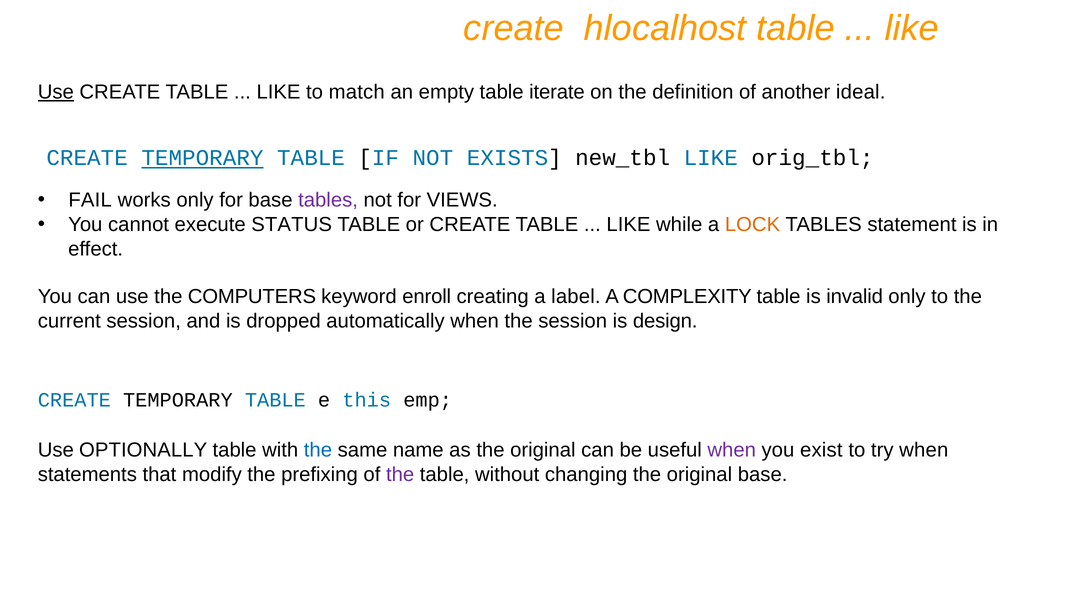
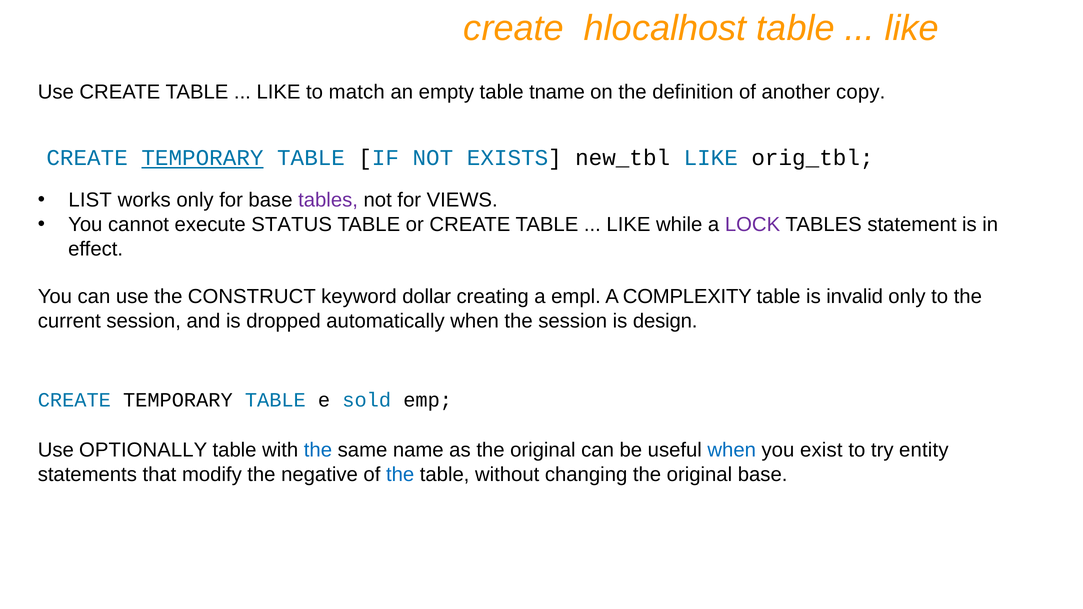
Use at (56, 92) underline: present -> none
iterate: iterate -> tname
ideal: ideal -> copy
FAIL: FAIL -> LIST
LOCK colour: orange -> purple
COMPUTERS: COMPUTERS -> CONSTRUCT
enroll: enroll -> dollar
label: label -> empl
this: this -> sold
when at (732, 450) colour: purple -> blue
try when: when -> entity
prefixing: prefixing -> negative
the at (400, 475) colour: purple -> blue
